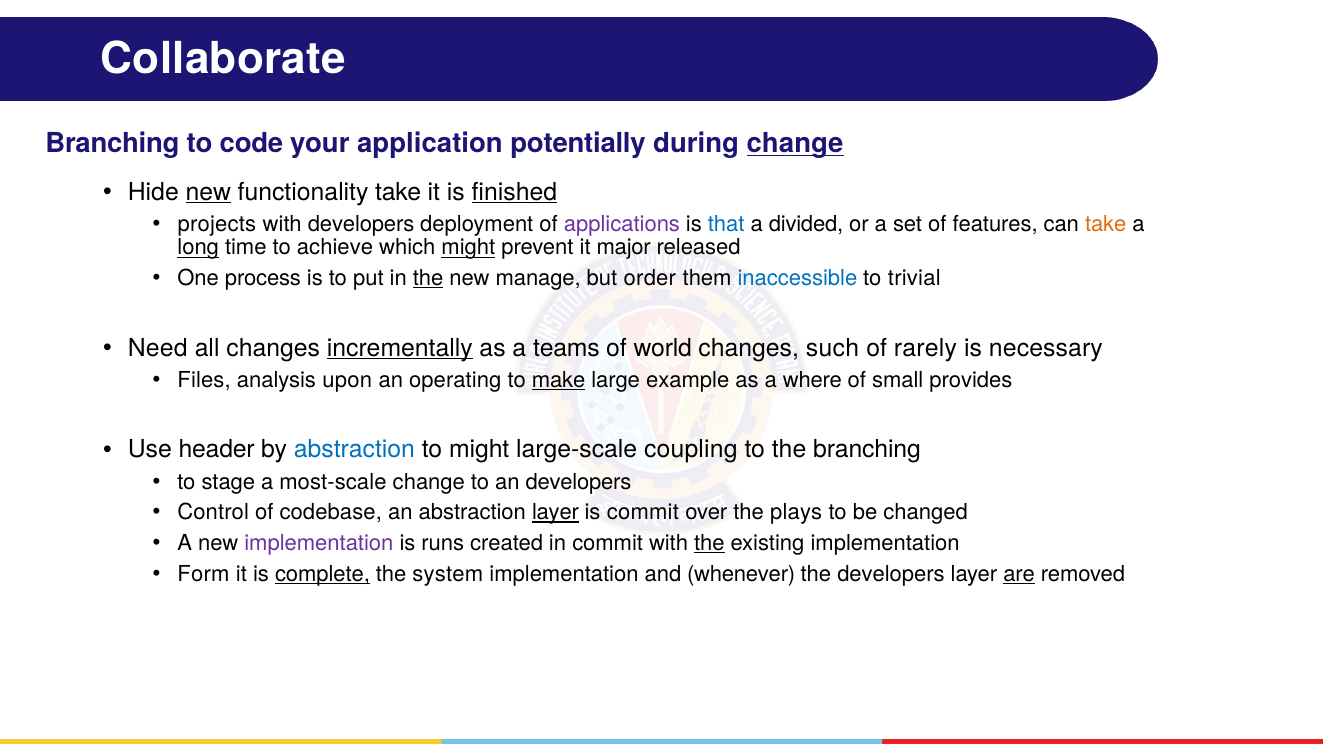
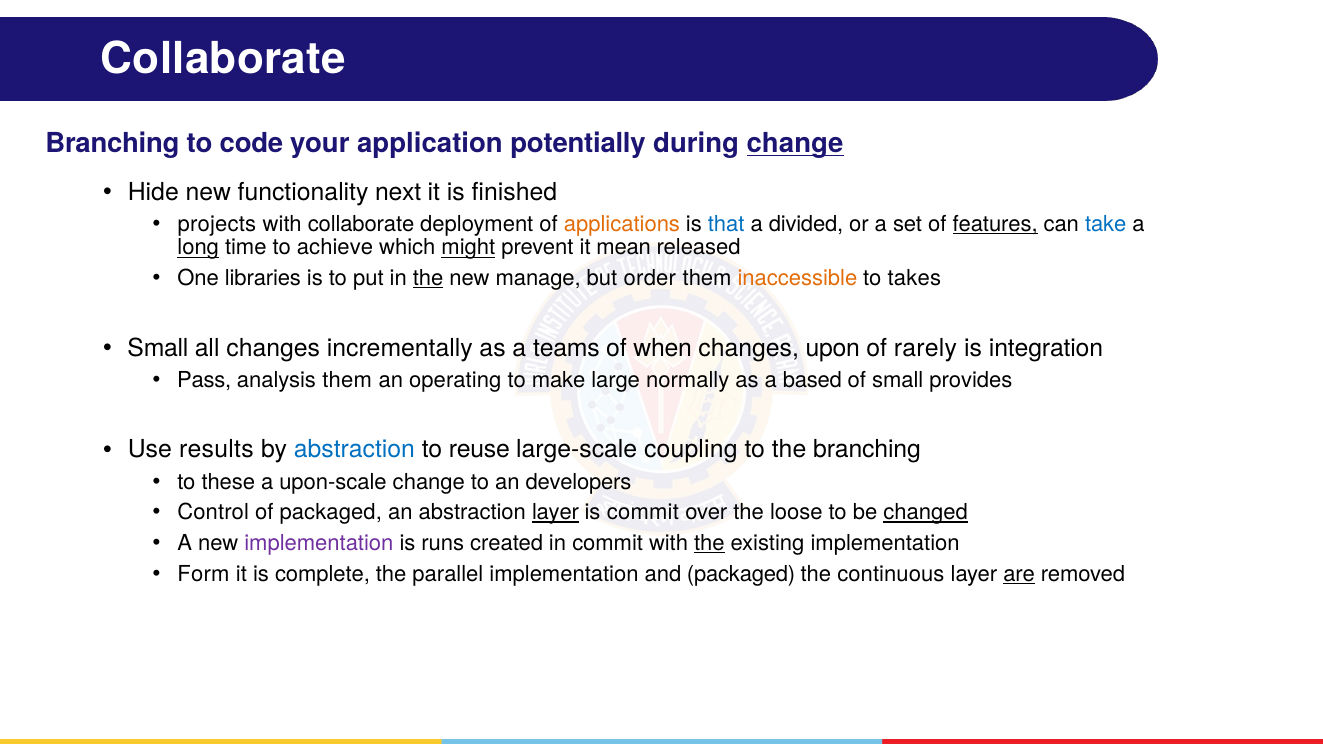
new at (208, 192) underline: present -> none
functionality take: take -> next
ﬁnished underline: present -> none
with developers: developers -> collaborate
applications colour: purple -> orange
features underline: none -> present
take at (1106, 224) colour: orange -> blue
major: major -> mean
process: process -> libraries
inaccessible colour: blue -> orange
trivial: trivial -> takes
Need at (158, 348): Need -> Small
incrementally underline: present -> none
world: world -> when
such: such -> upon
necessary: necessary -> integration
Files: Files -> Pass
analysis upon: upon -> them
make underline: present -> none
example: example -> normally
where: where -> based
header: header -> results
to might: might -> reuse
stage: stage -> these
most-scale: most-scale -> upon-scale
of codebase: codebase -> packaged
plays: plays -> loose
changed underline: none -> present
complete underline: present -> none
system: system -> parallel
and whenever: whenever -> packaged
the developers: developers -> continuous
